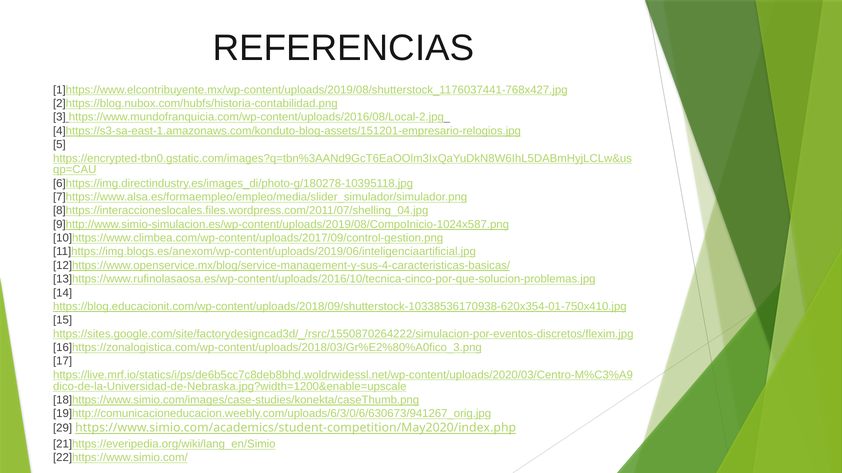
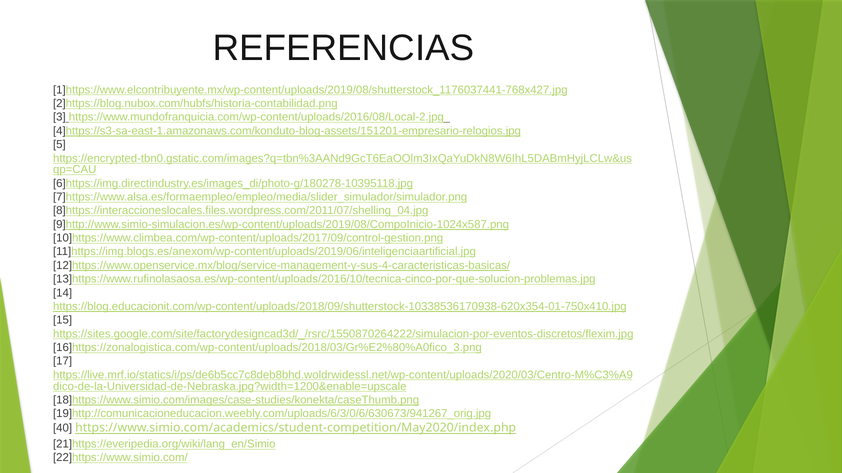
29: 29 -> 40
